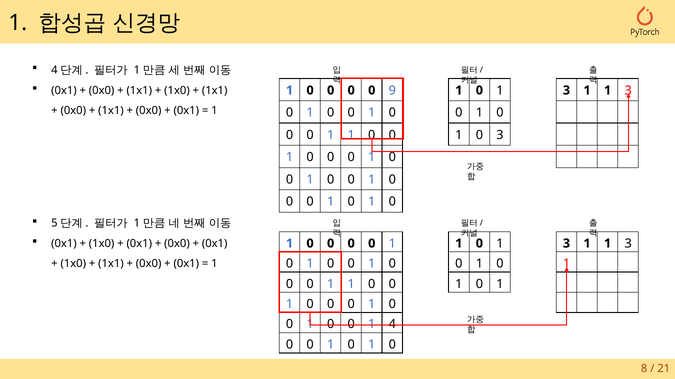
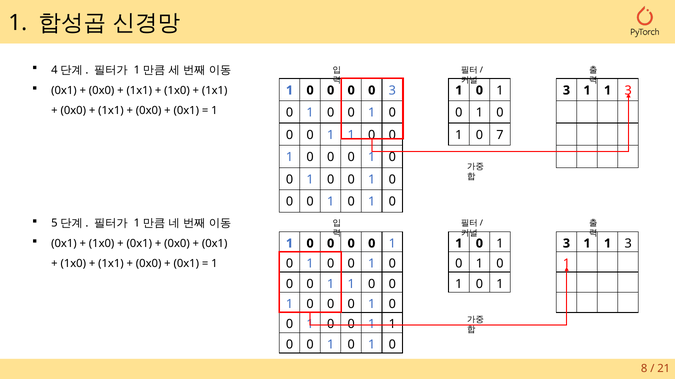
0 9: 9 -> 3
0 3: 3 -> 7
4 at (392, 325): 4 -> 1
